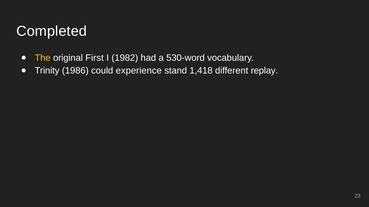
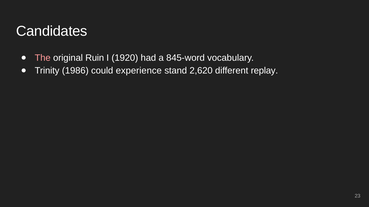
Completed: Completed -> Candidates
The colour: yellow -> pink
First: First -> Ruin
1982: 1982 -> 1920
530-word: 530-word -> 845-word
1,418: 1,418 -> 2,620
